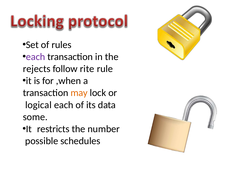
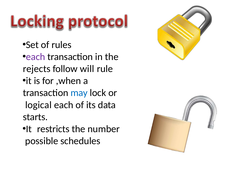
rite: rite -> will
may colour: orange -> blue
some: some -> starts
